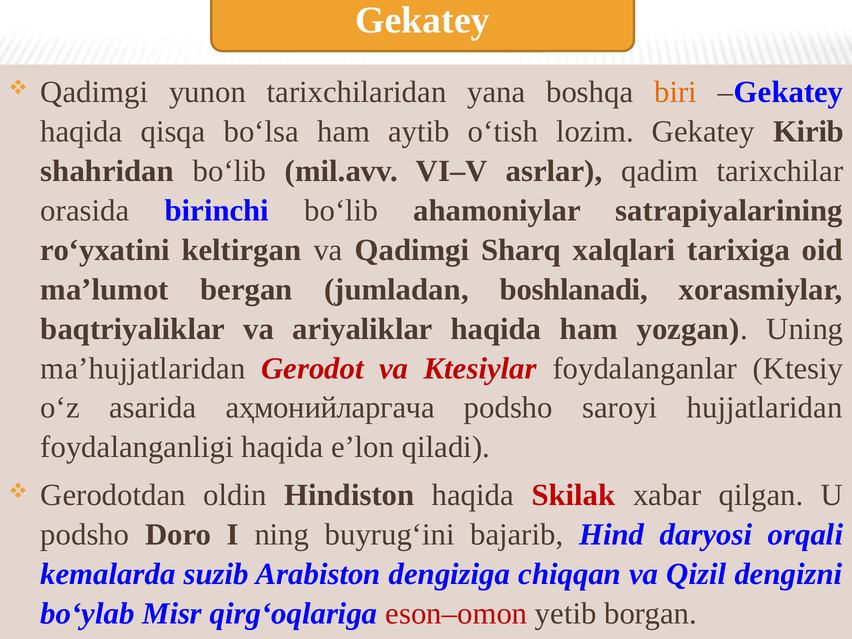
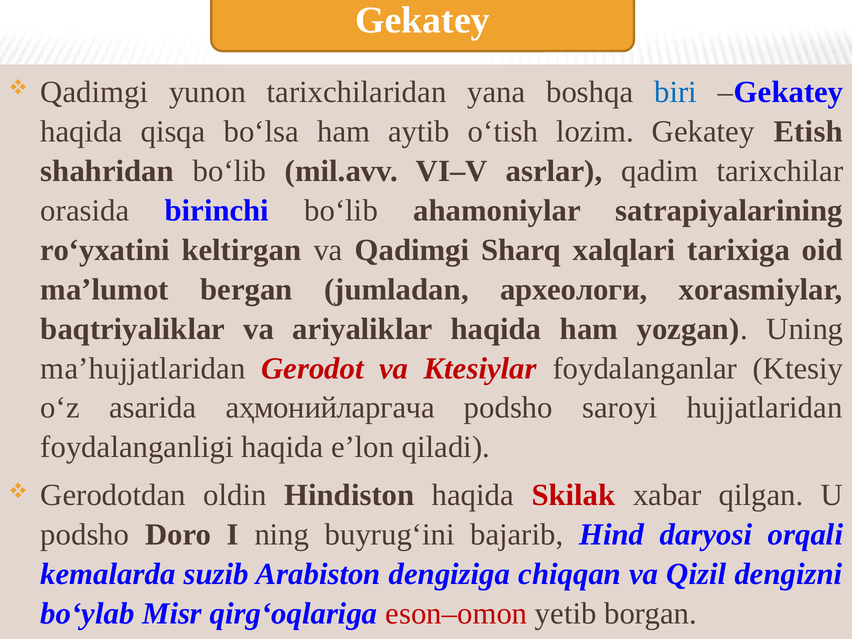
biri colour: orange -> blue
Kirib: Kirib -> Etish
boshlanadi: boshlanadi -> археологи
